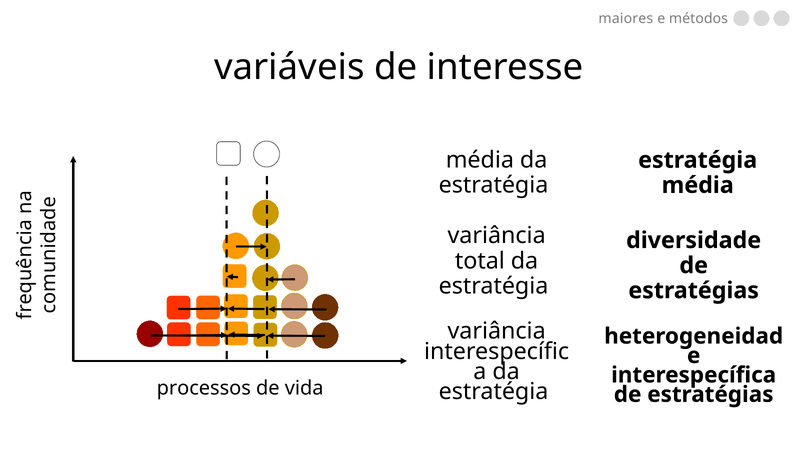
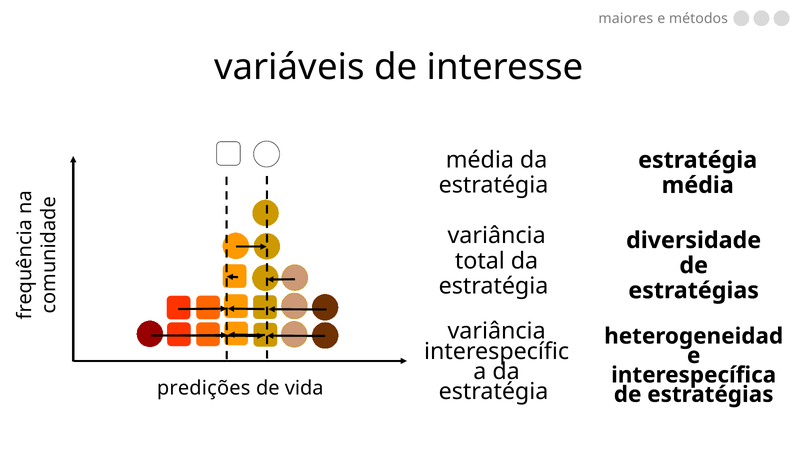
processos: processos -> predições
